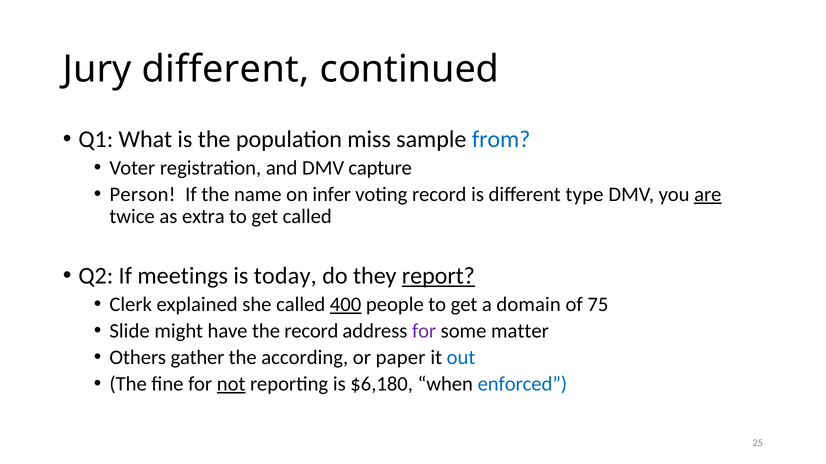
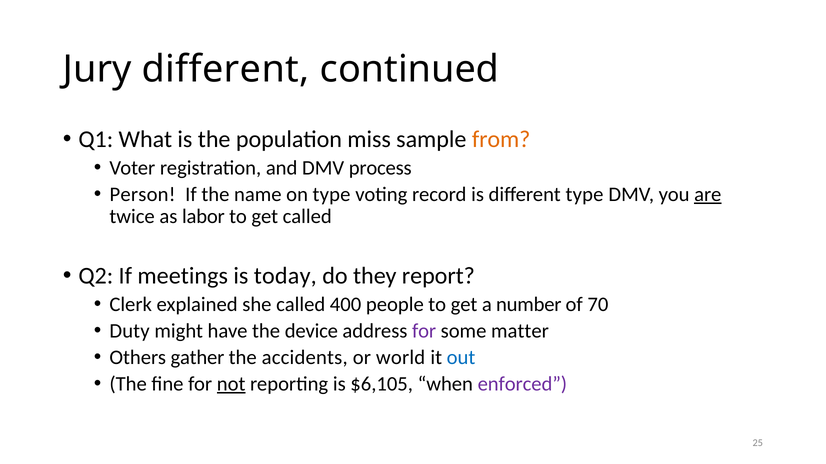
from colour: blue -> orange
capture: capture -> process
on infer: infer -> type
extra: extra -> labor
report underline: present -> none
400 underline: present -> none
domain: domain -> number
75: 75 -> 70
Slide: Slide -> Duty
the record: record -> device
according: according -> accidents
paper: paper -> world
$6,180: $6,180 -> $6,105
enforced colour: blue -> purple
